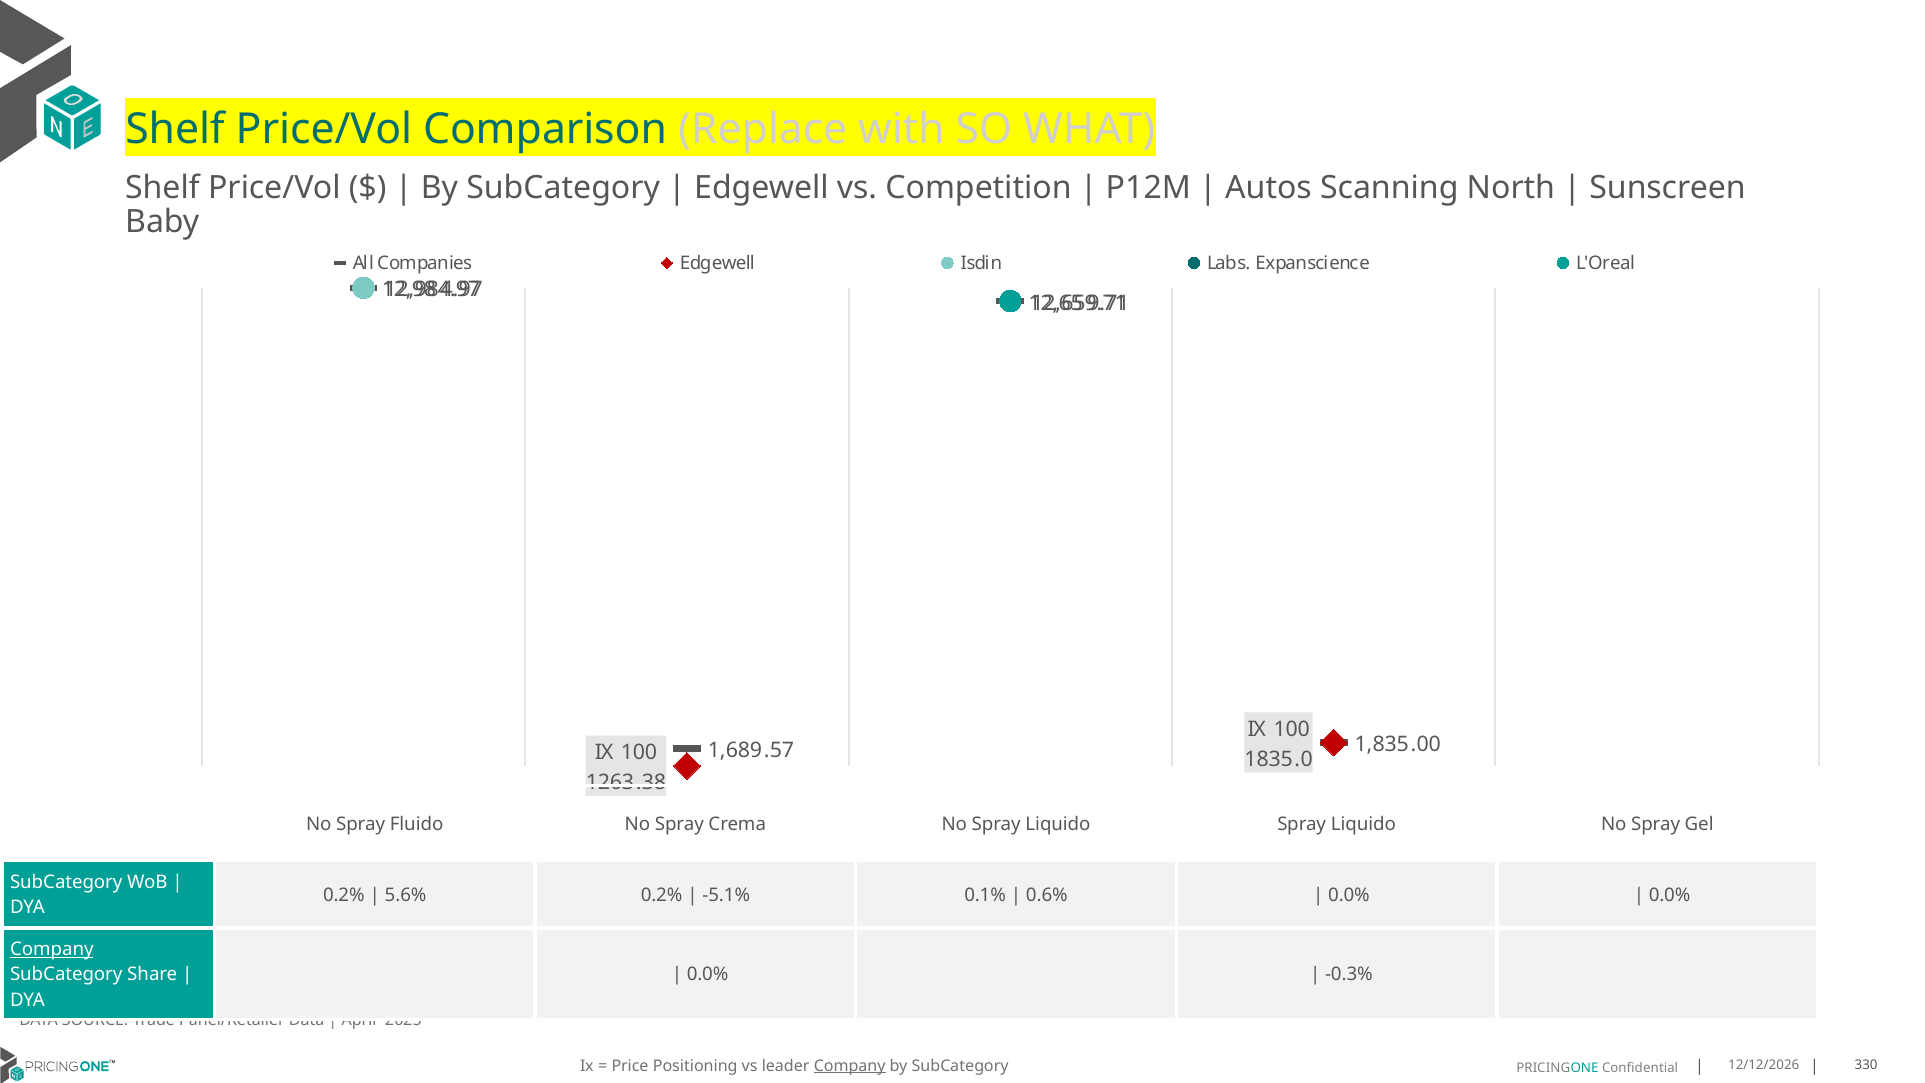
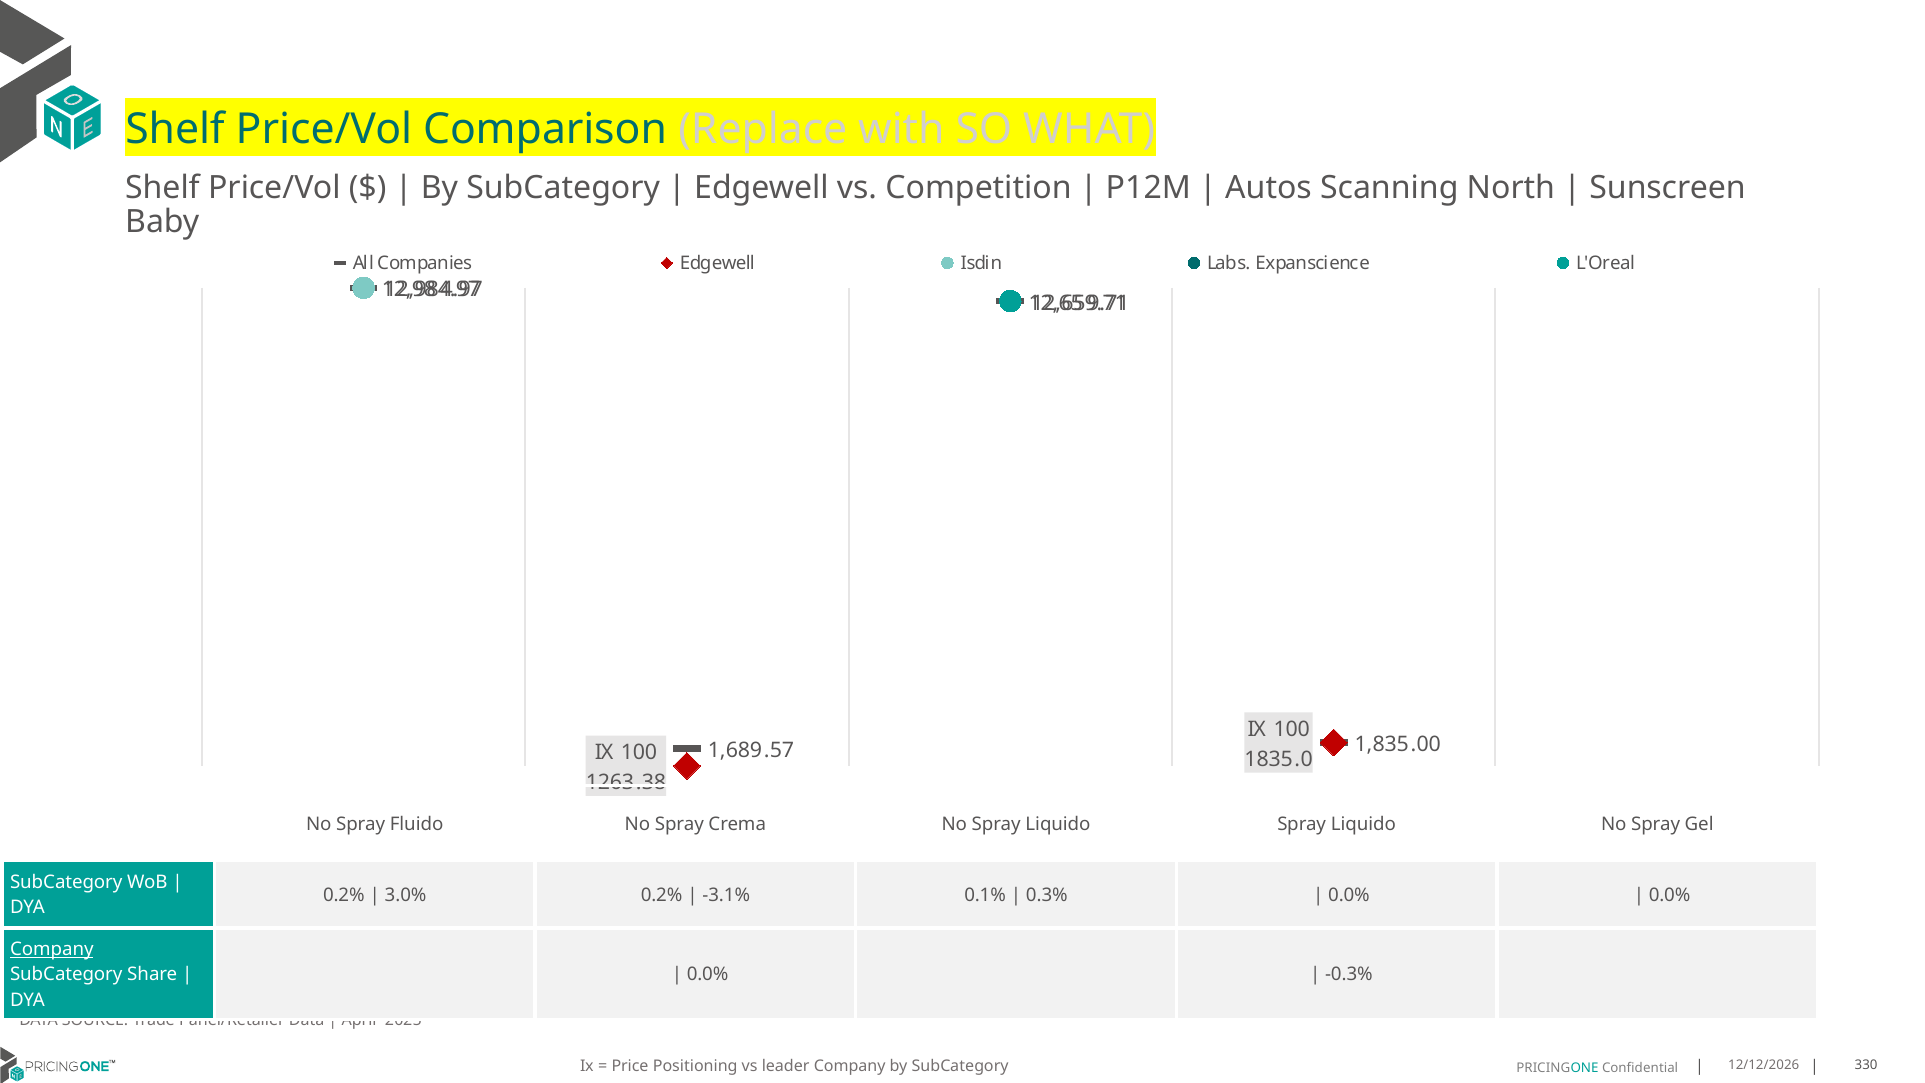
5.6%: 5.6% -> 3.0%
-5.1%: -5.1% -> -3.1%
0.6%: 0.6% -> 0.3%
Company at (850, 1066) underline: present -> none
